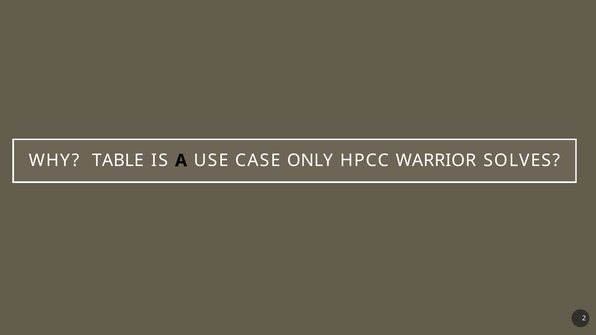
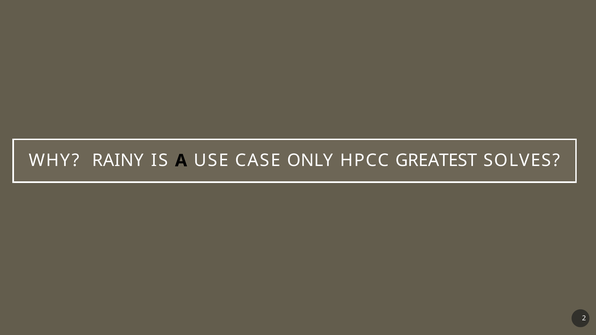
TABLE: TABLE -> RAINY
WARRIOR: WARRIOR -> GREATEST
